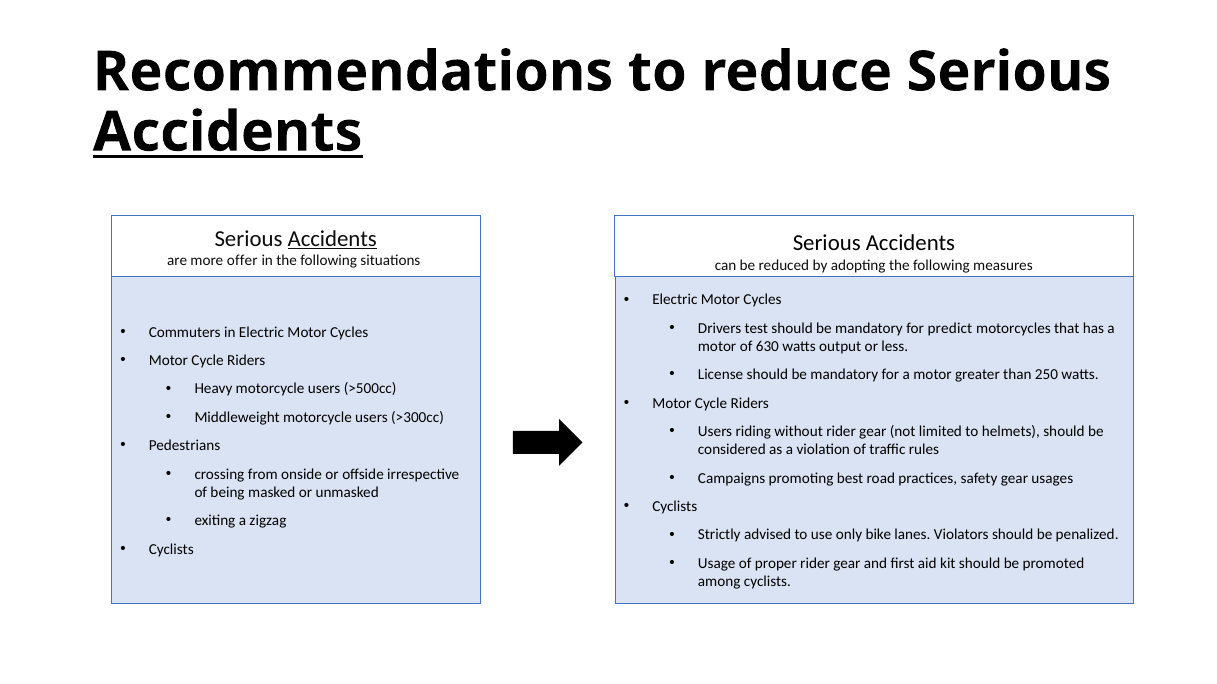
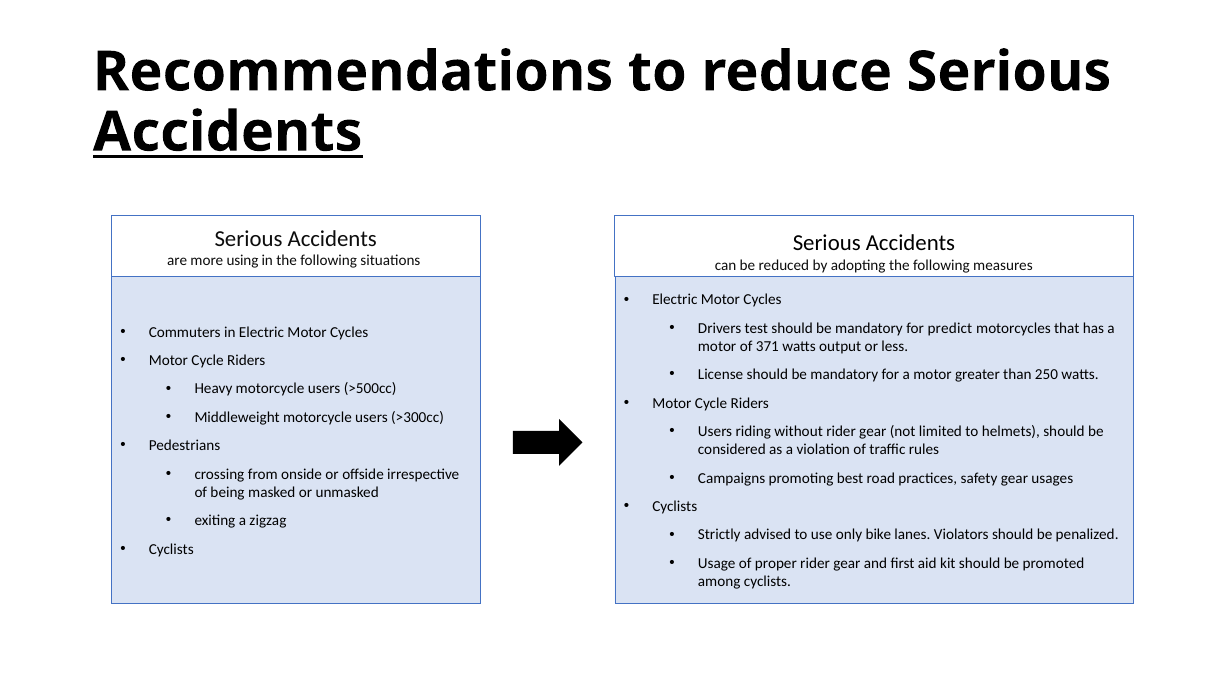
Accidents at (332, 239) underline: present -> none
offer: offer -> using
630: 630 -> 371
